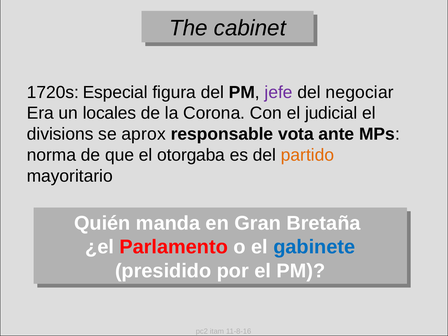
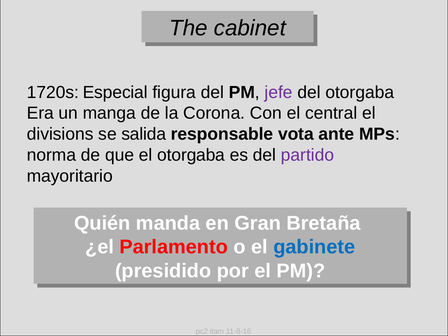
del negociar: negociar -> otorgaba
locales: locales -> manga
judicial: judicial -> central
aprox: aprox -> salida
partido colour: orange -> purple
